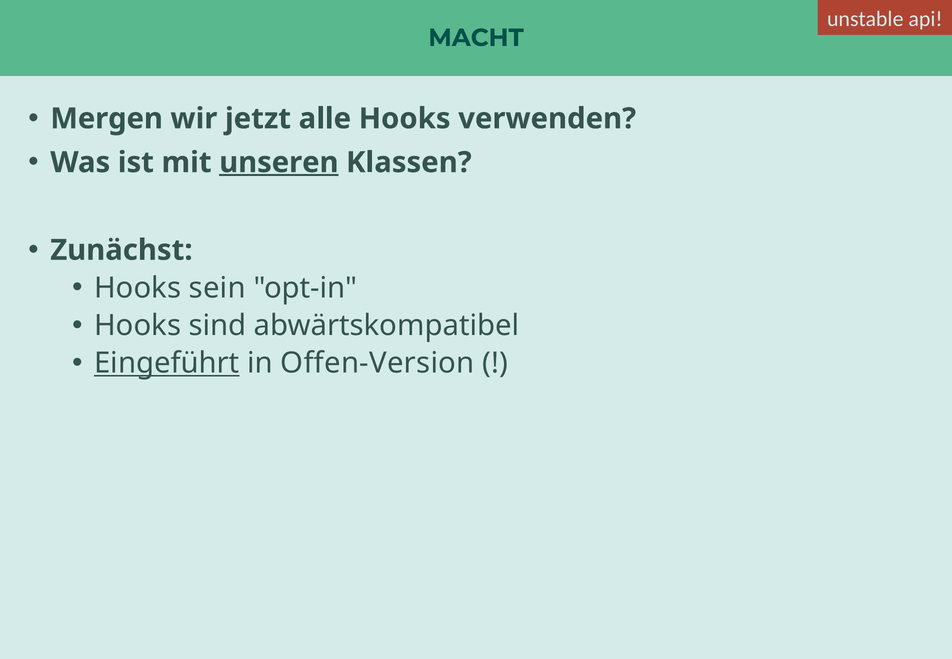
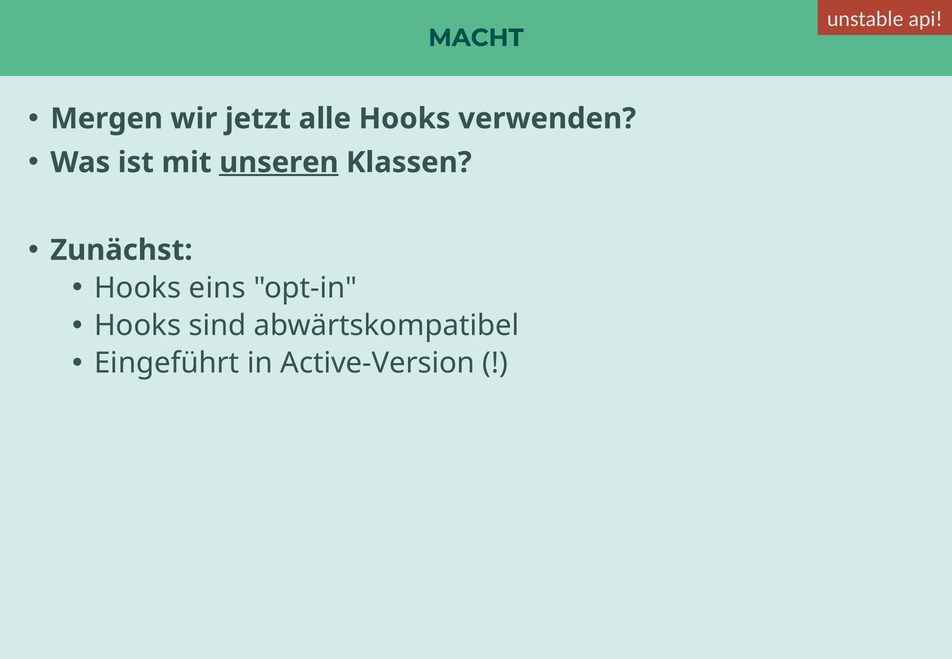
sein: sein -> eins
Eingeführt underline: present -> none
Offen-Version: Offen-Version -> Active-Version
